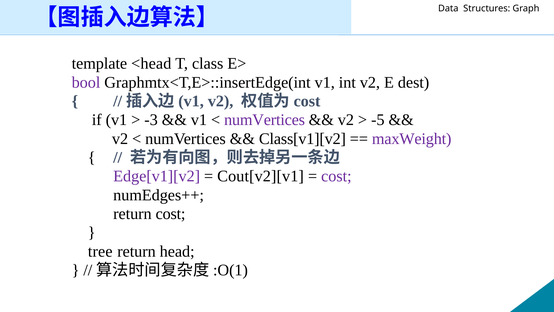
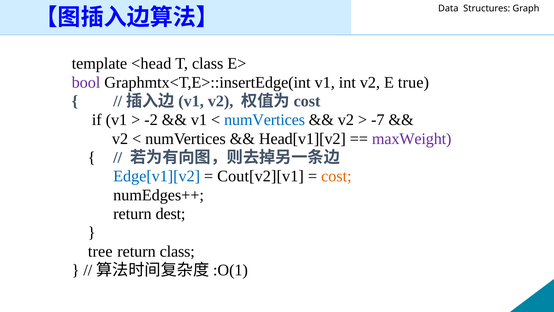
dest: dest -> true
-3: -3 -> -2
numVertices at (265, 120) colour: purple -> blue
-5: -5 -> -7
Class[v1][v2: Class[v1][v2 -> Head[v1][v2
Edge[v1][v2 colour: purple -> blue
cost at (336, 176) colour: purple -> orange
return cost: cost -> dest
return head: head -> class
